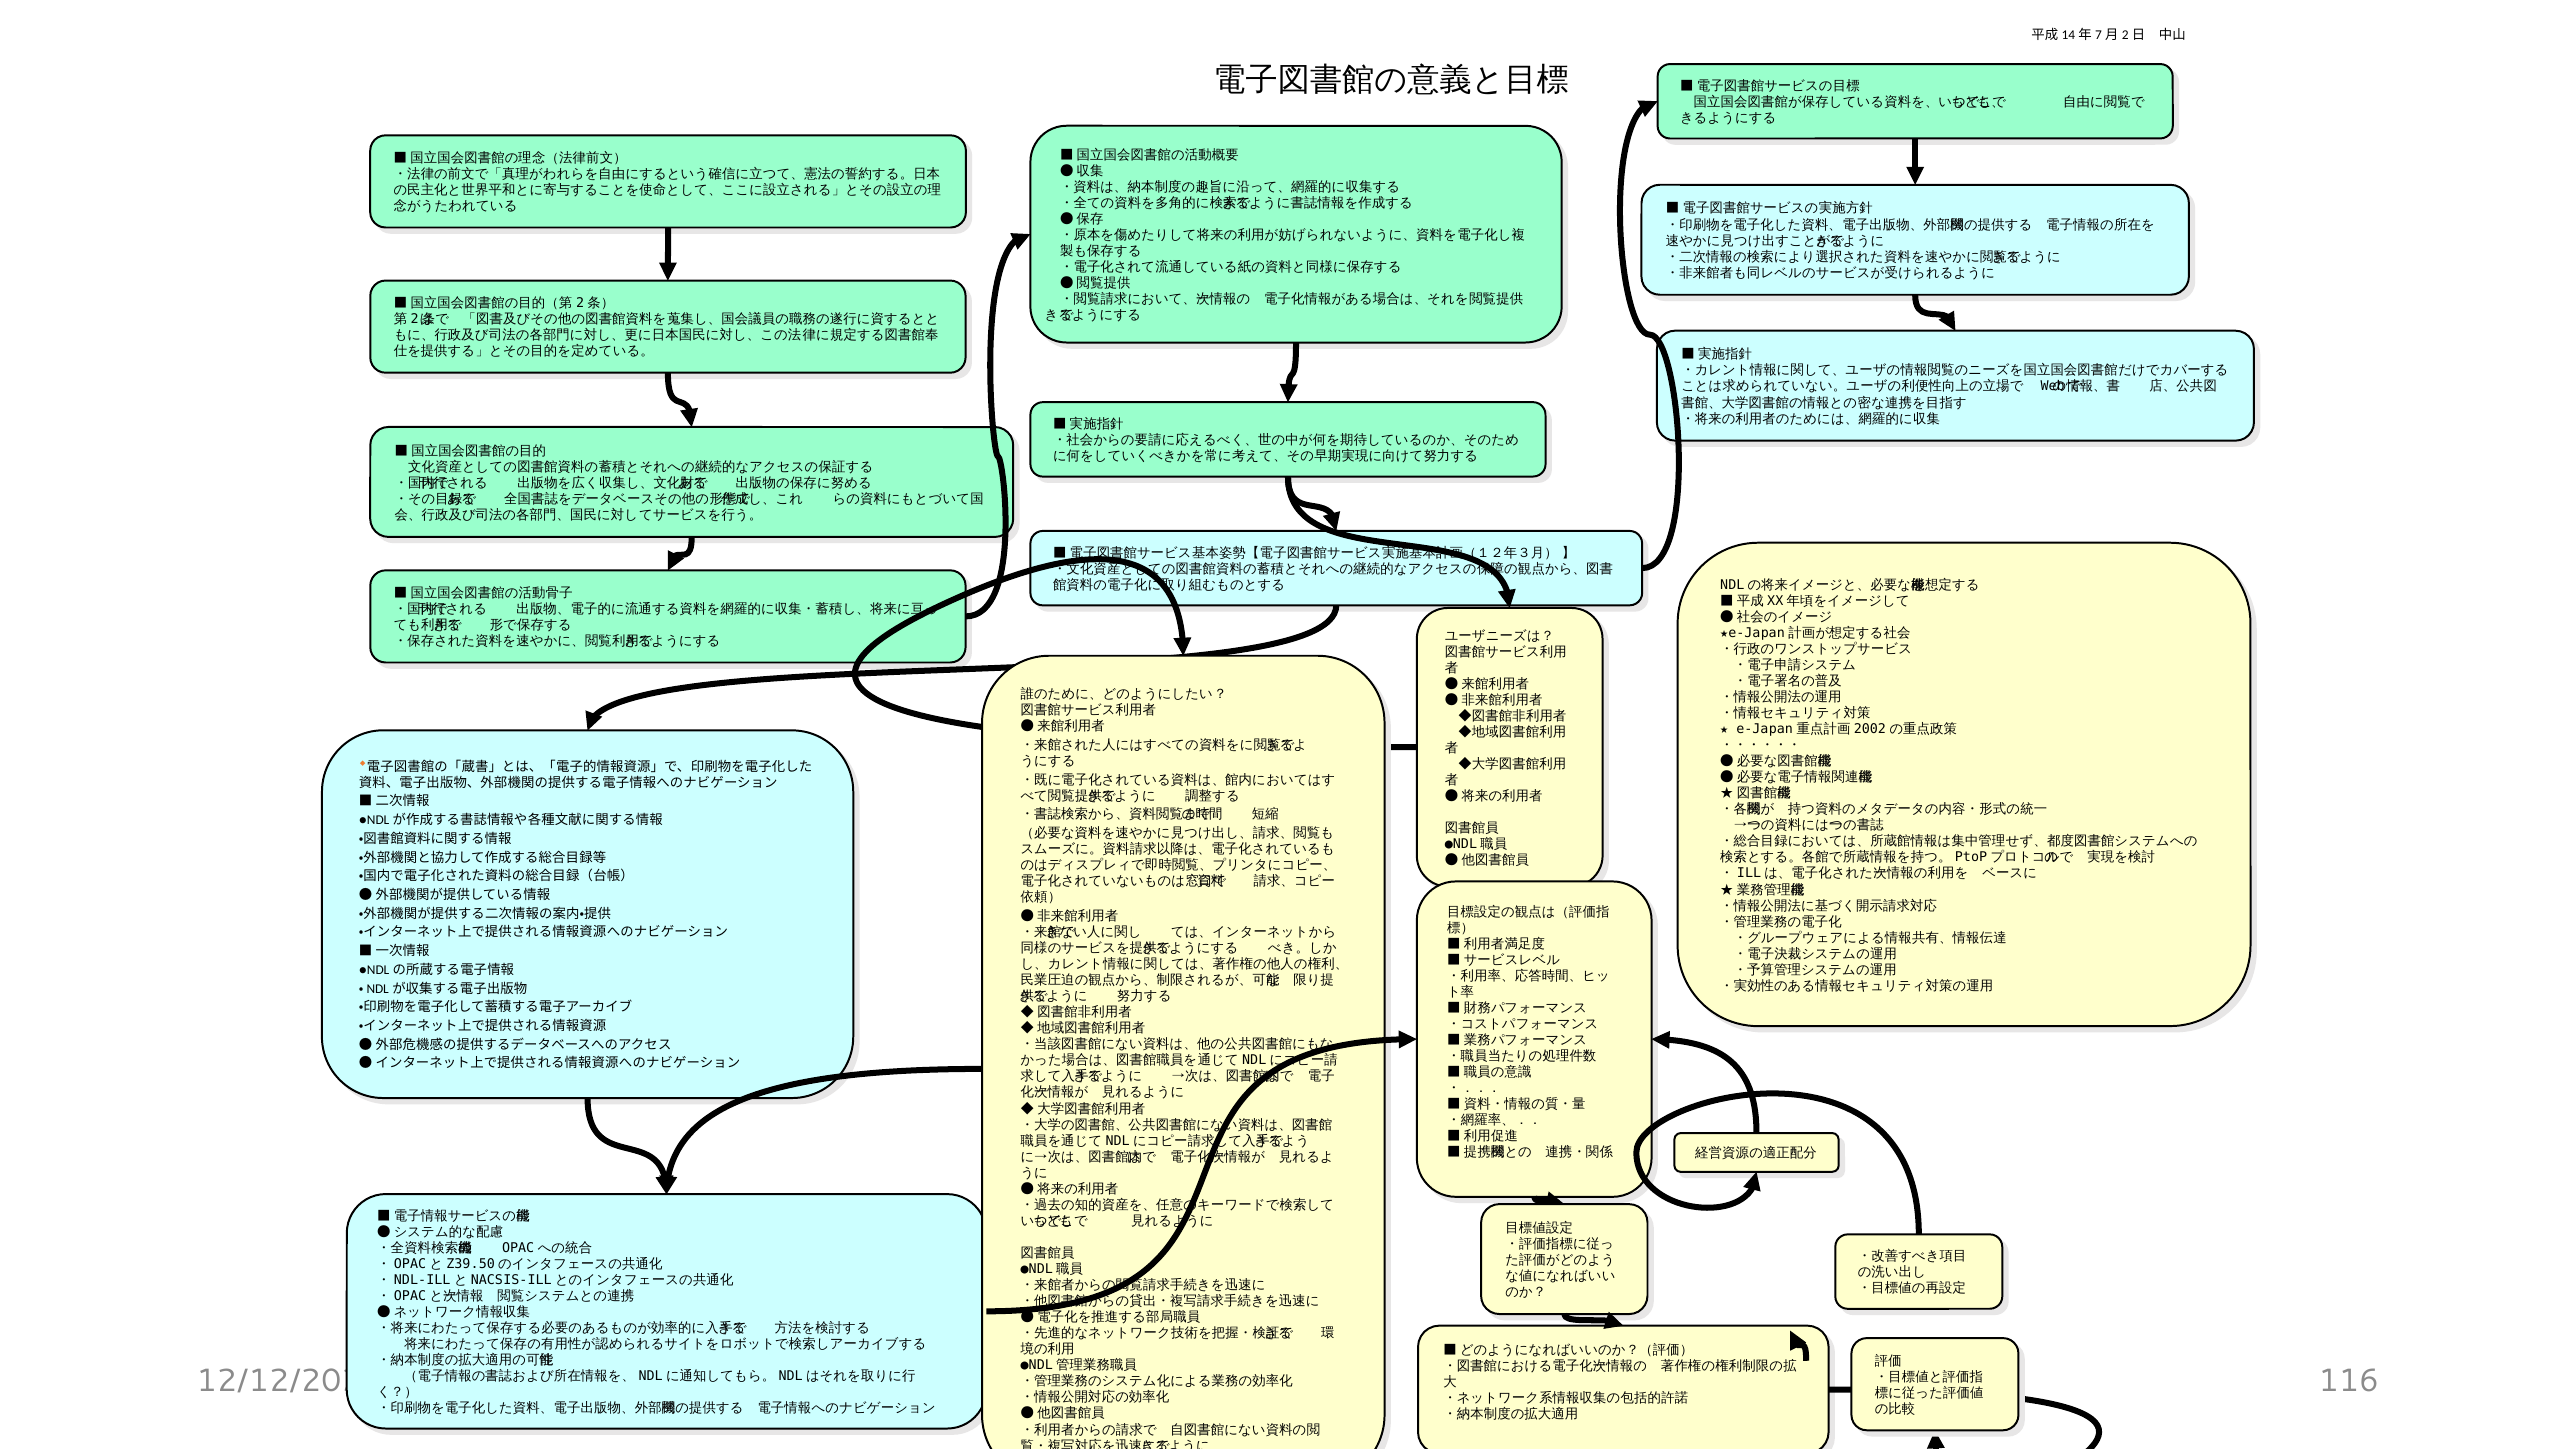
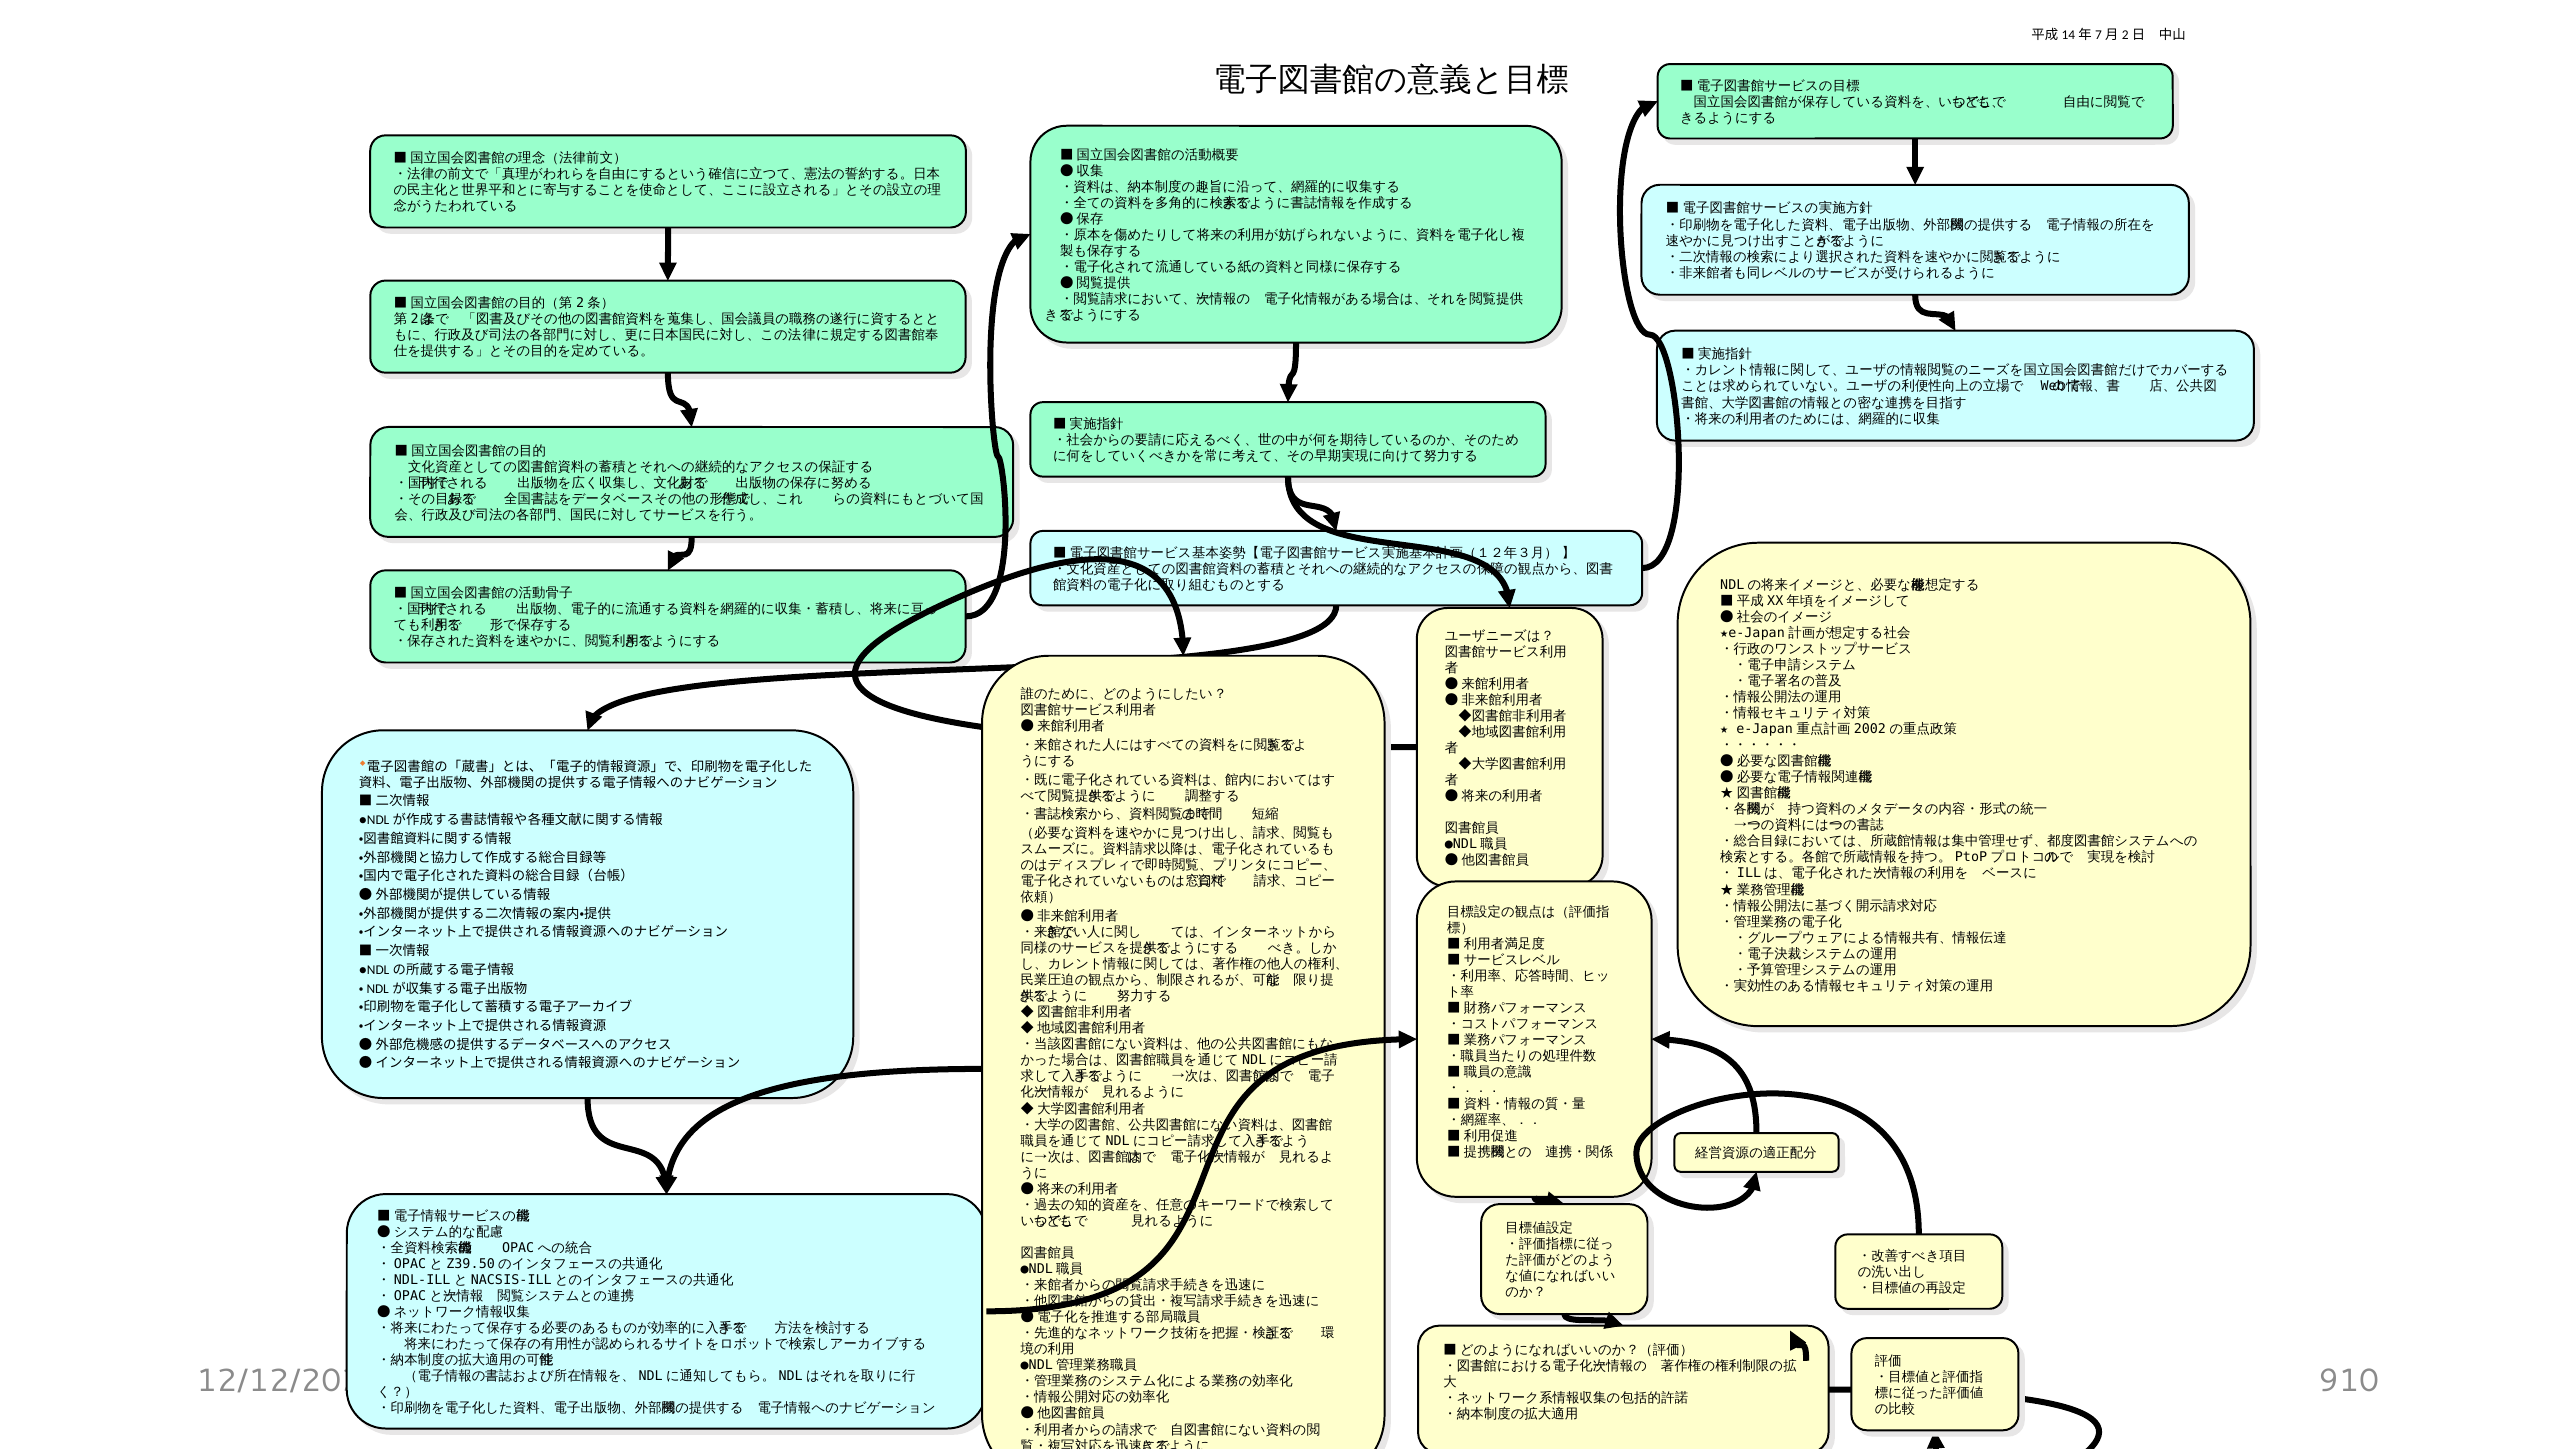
116: 116 -> 910
